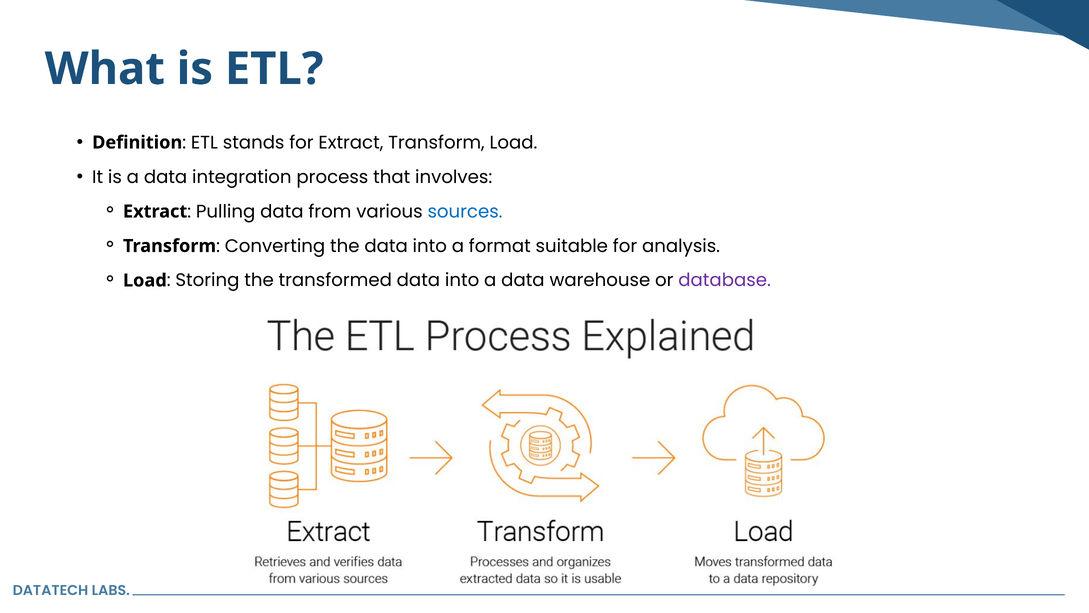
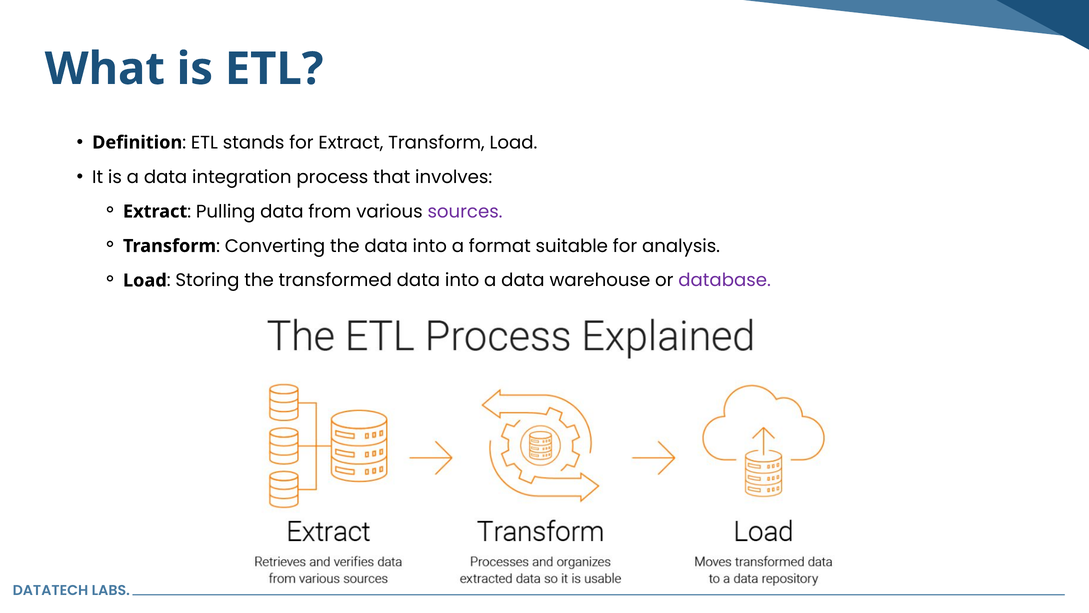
sources colour: blue -> purple
